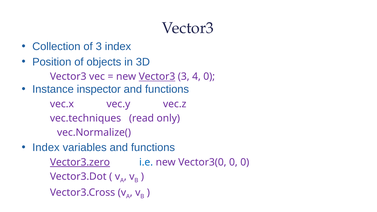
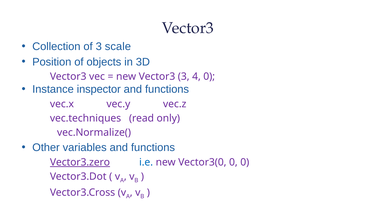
3 index: index -> scale
Vector3 at (157, 77) underline: present -> none
Index at (46, 148): Index -> Other
